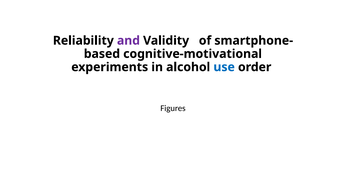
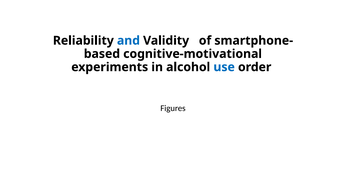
and colour: purple -> blue
